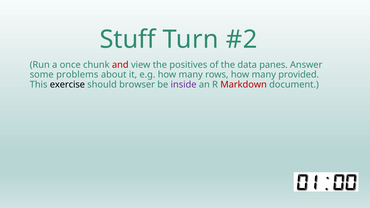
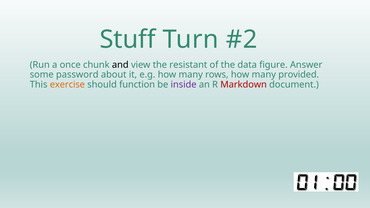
and colour: red -> black
positives: positives -> resistant
panes: panes -> figure
problems: problems -> password
exercise colour: black -> orange
browser: browser -> function
